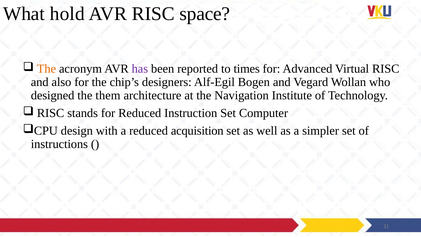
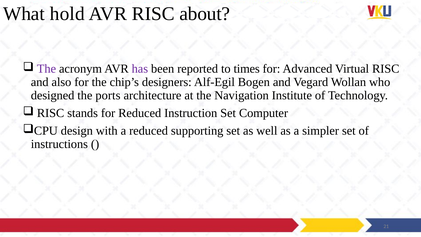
space: space -> about
The at (47, 69) colour: orange -> purple
them: them -> ports
acquisition: acquisition -> supporting
